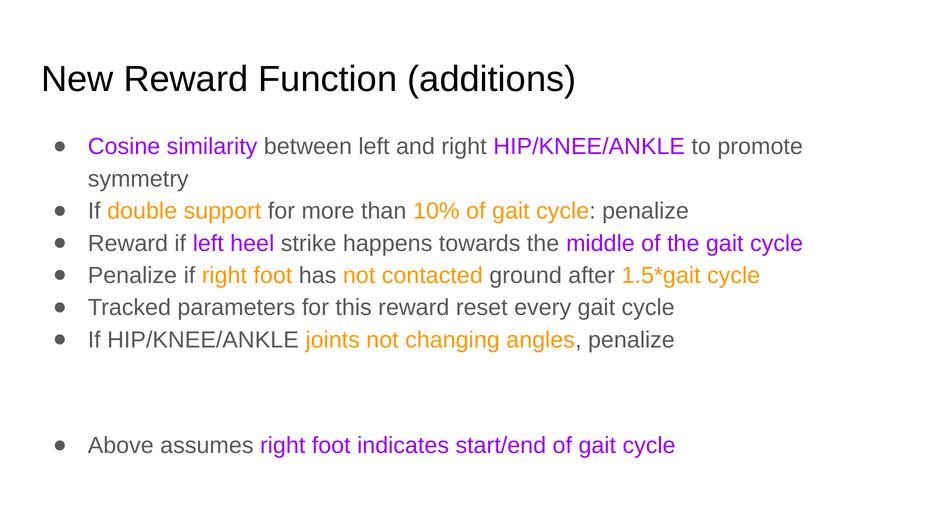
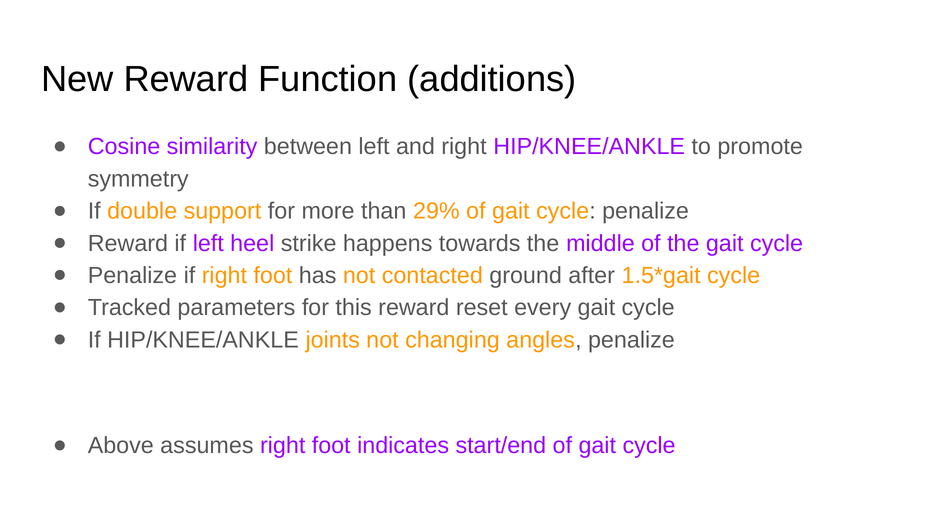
10%: 10% -> 29%
